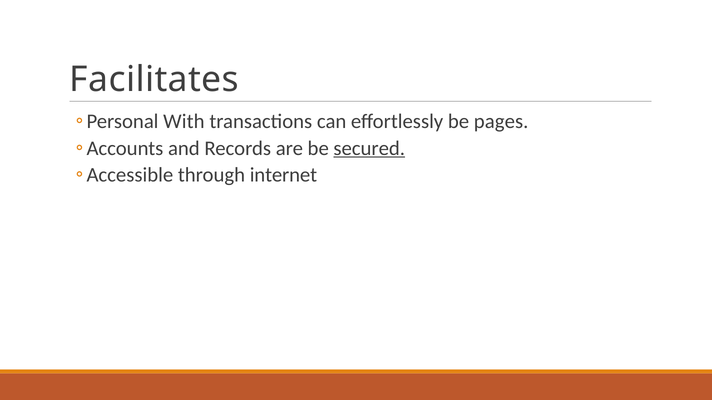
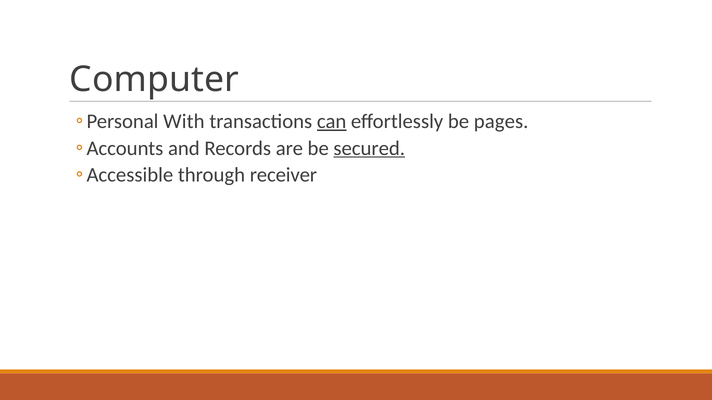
Facilitates: Facilitates -> Computer
can underline: none -> present
internet: internet -> receiver
